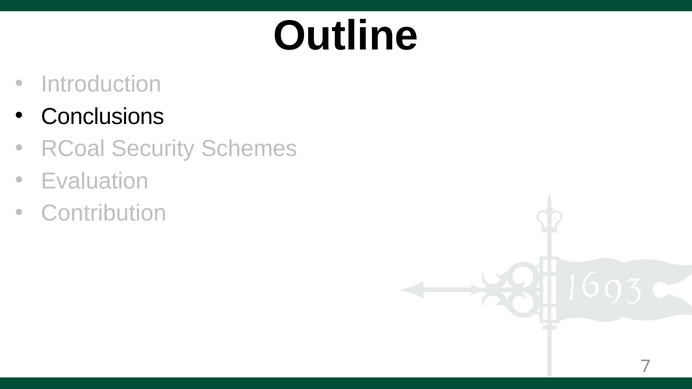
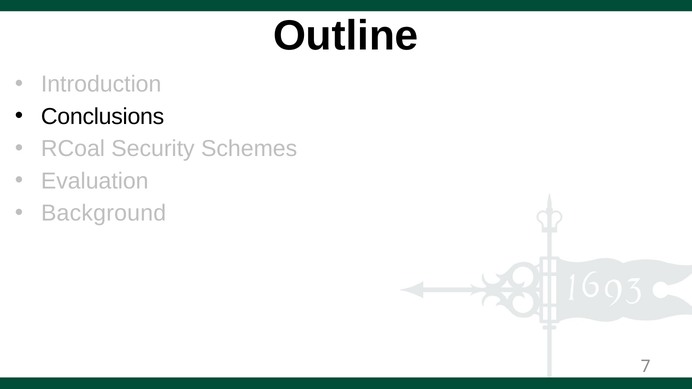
Contribution: Contribution -> Background
